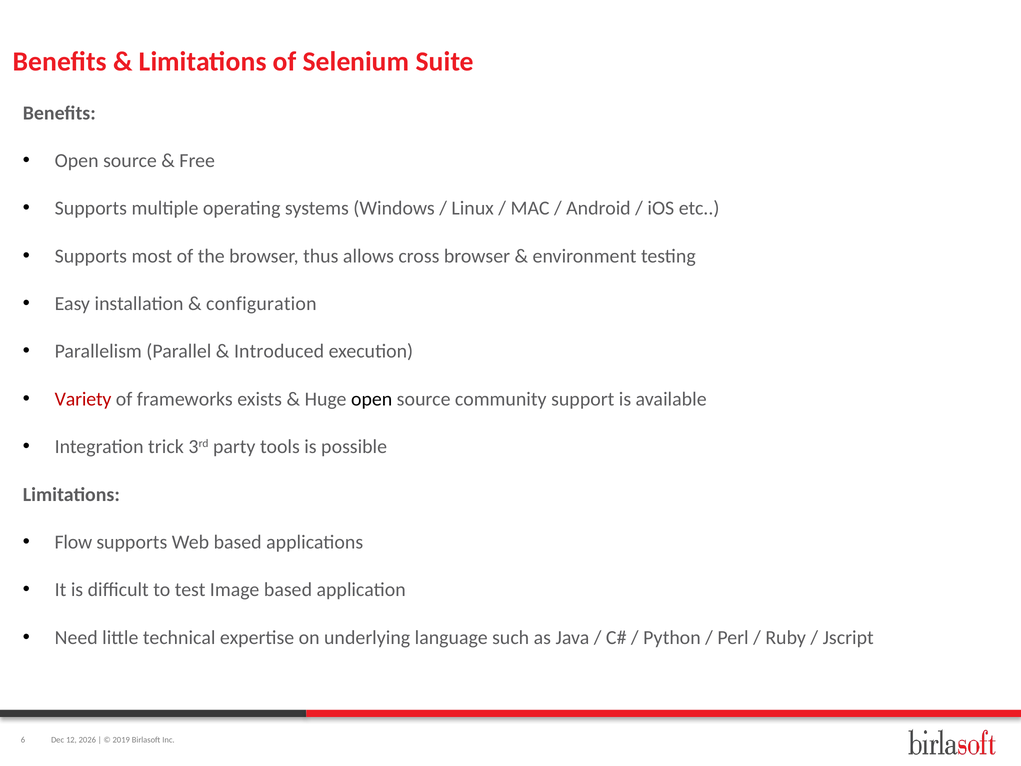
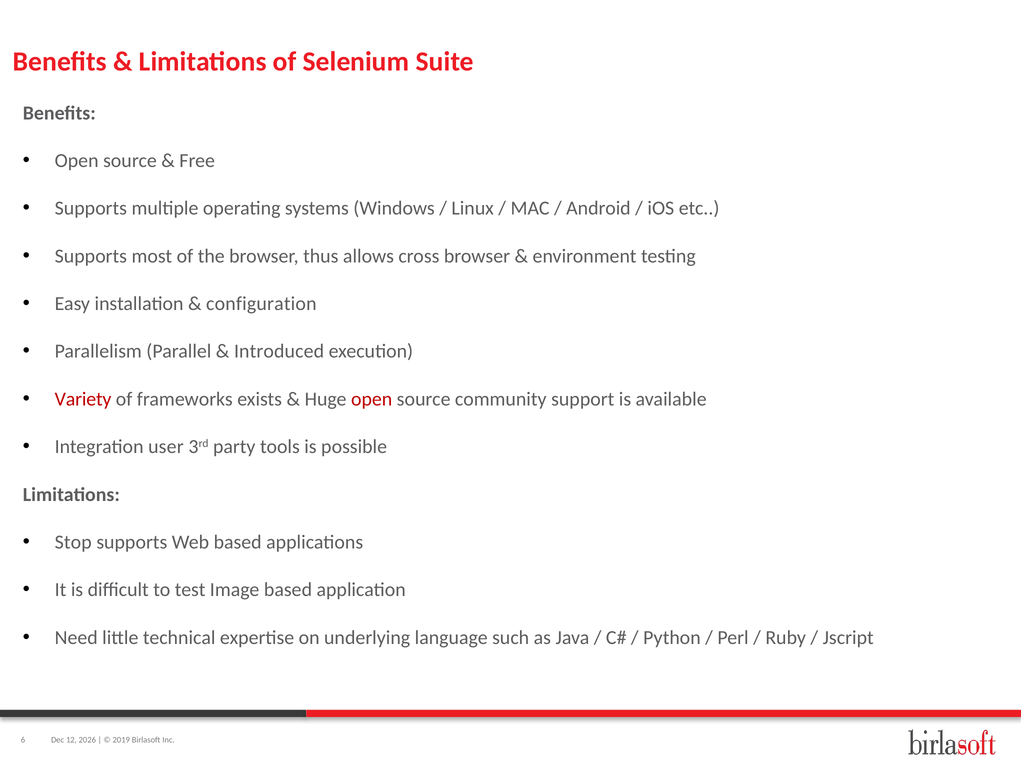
open at (372, 399) colour: black -> red
trick: trick -> user
Flow: Flow -> Stop
